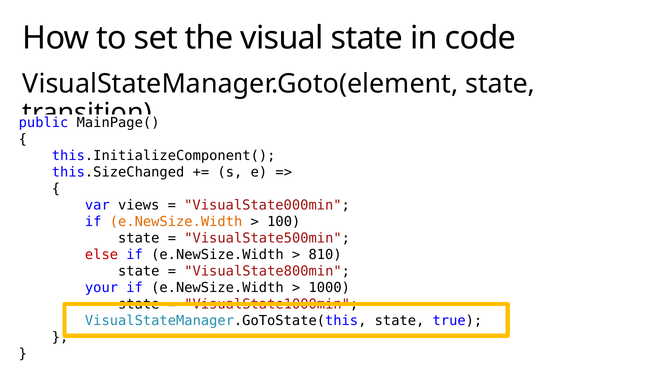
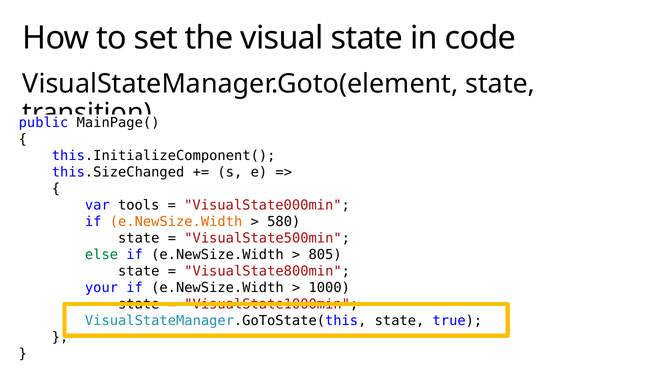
views: views -> tools
100: 100 -> 580
else colour: red -> green
810: 810 -> 805
